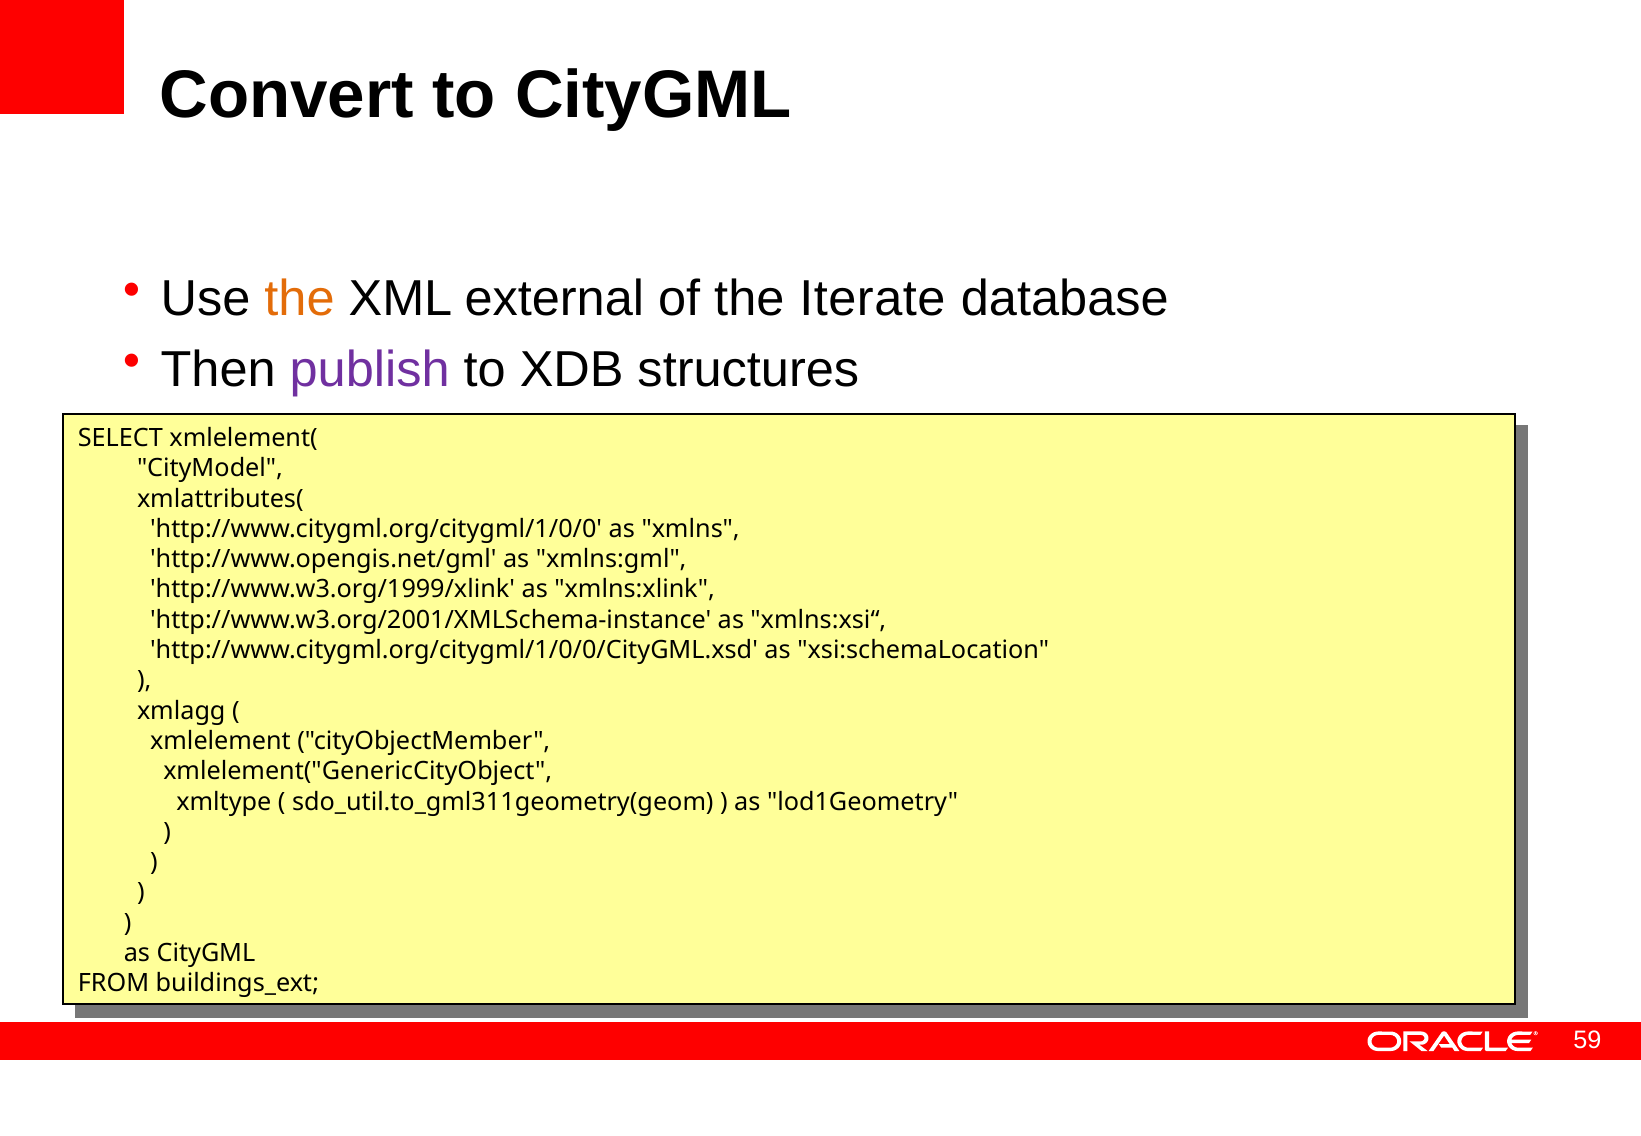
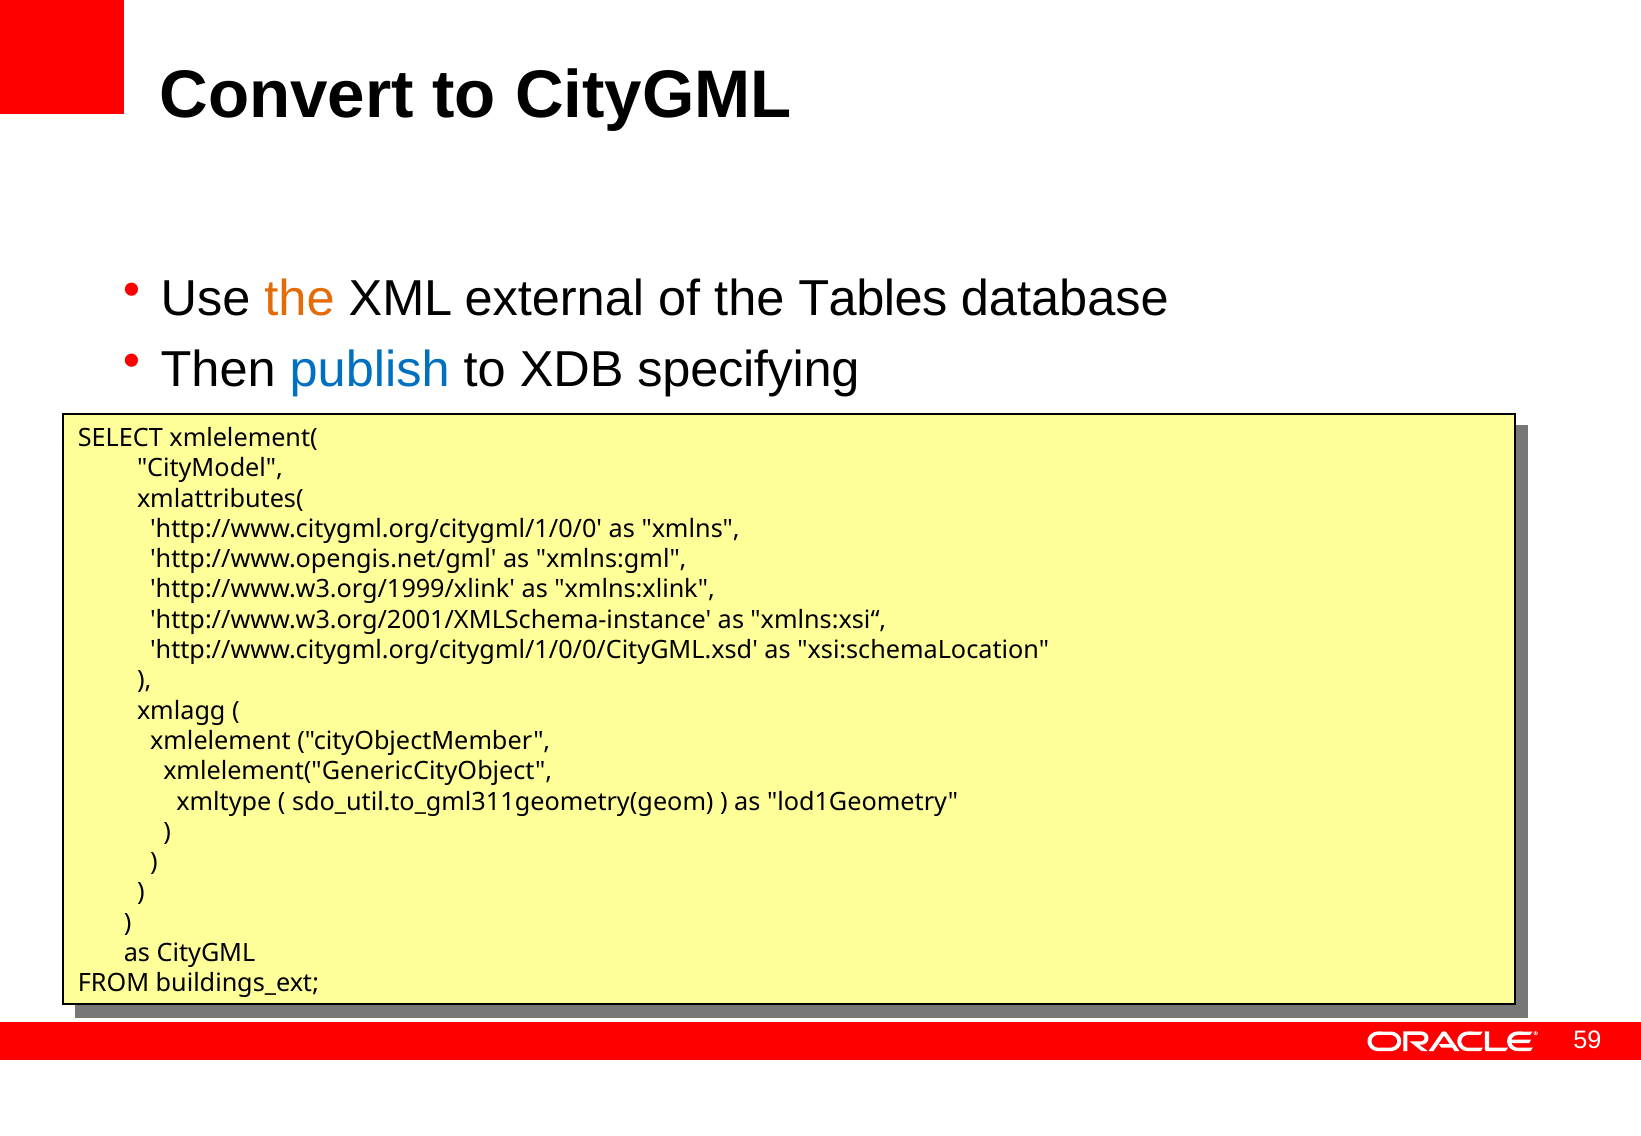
Iterate: Iterate -> Tables
publish colour: purple -> blue
structures: structures -> specifying
